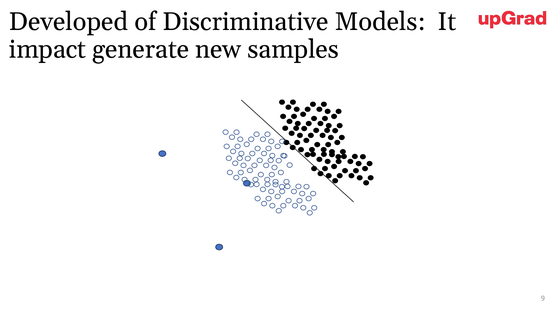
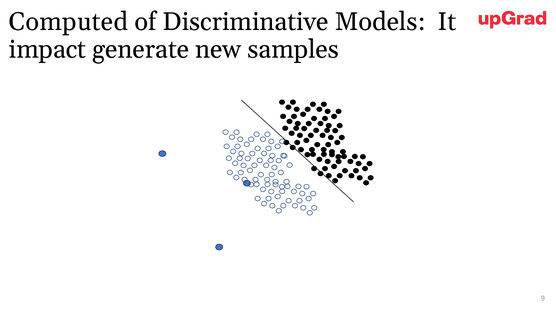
Developed: Developed -> Computed
